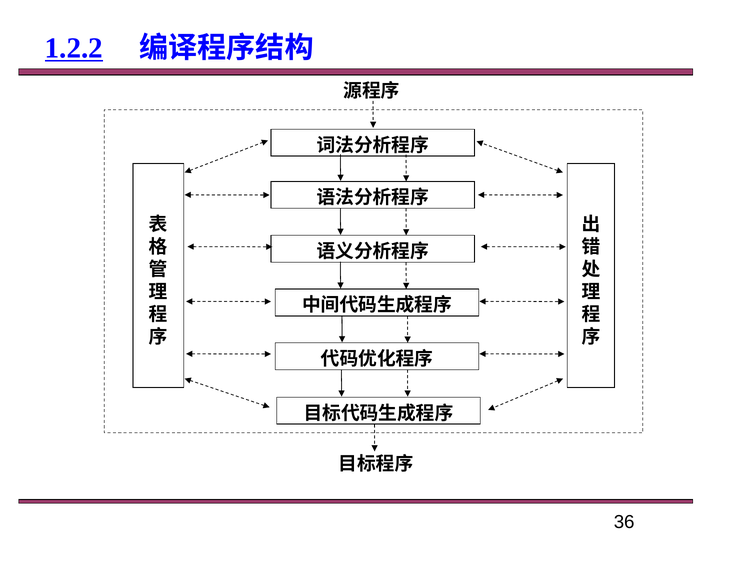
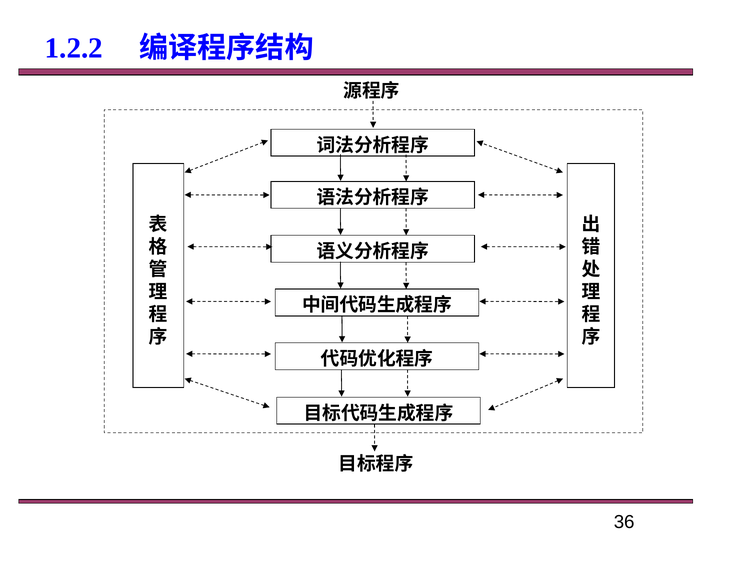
1.2.2 underline: present -> none
